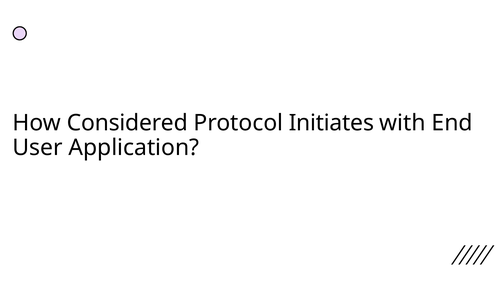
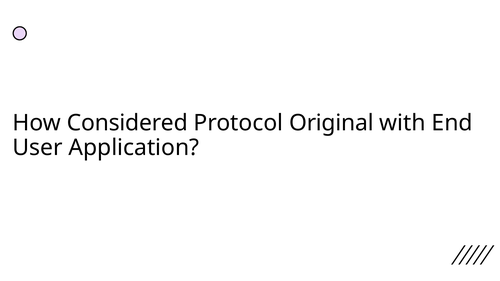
Initiates: Initiates -> Original
